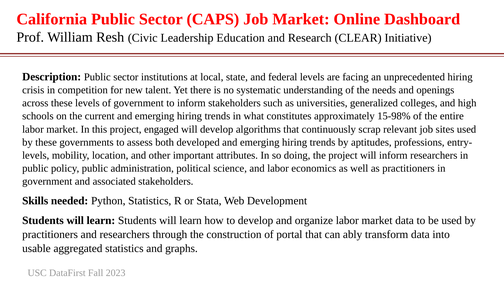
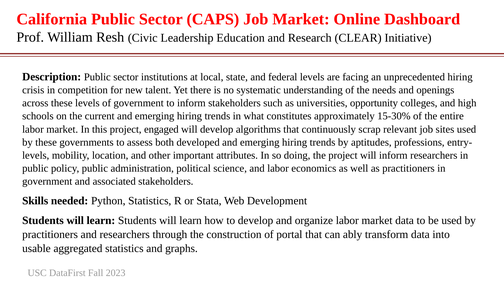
generalized: generalized -> opportunity
15-98%: 15-98% -> 15-30%
